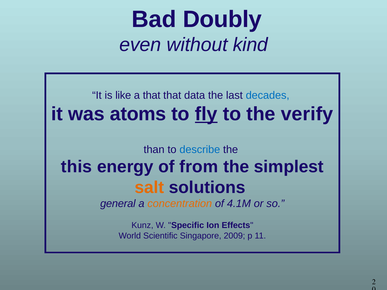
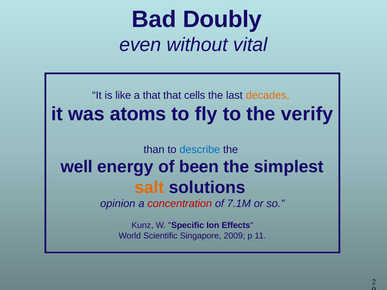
kind: kind -> vital
data: data -> cells
decades colour: blue -> orange
fly underline: present -> none
this: this -> well
from: from -> been
general: general -> opinion
concentration colour: orange -> red
4.1M: 4.1M -> 7.1M
